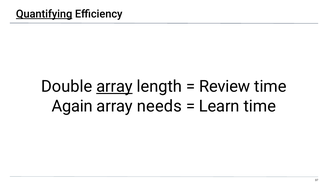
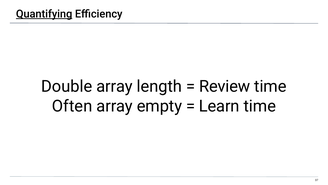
array at (114, 86) underline: present -> none
Again: Again -> Often
needs: needs -> empty
